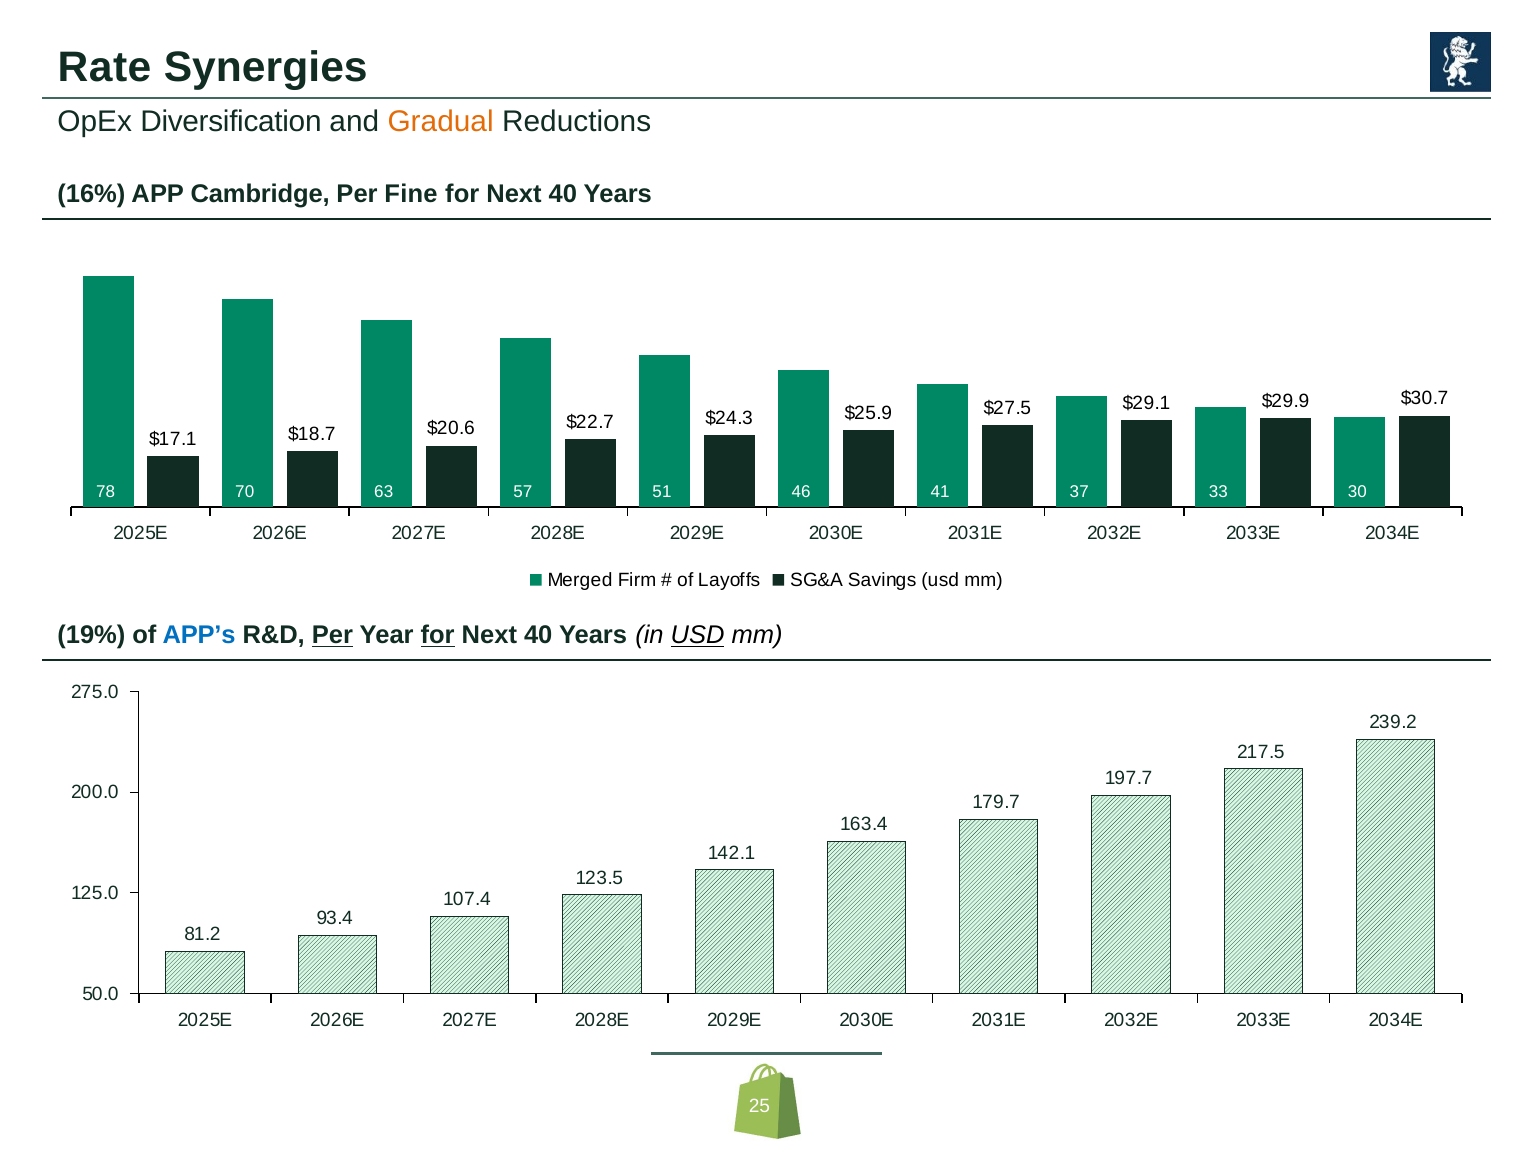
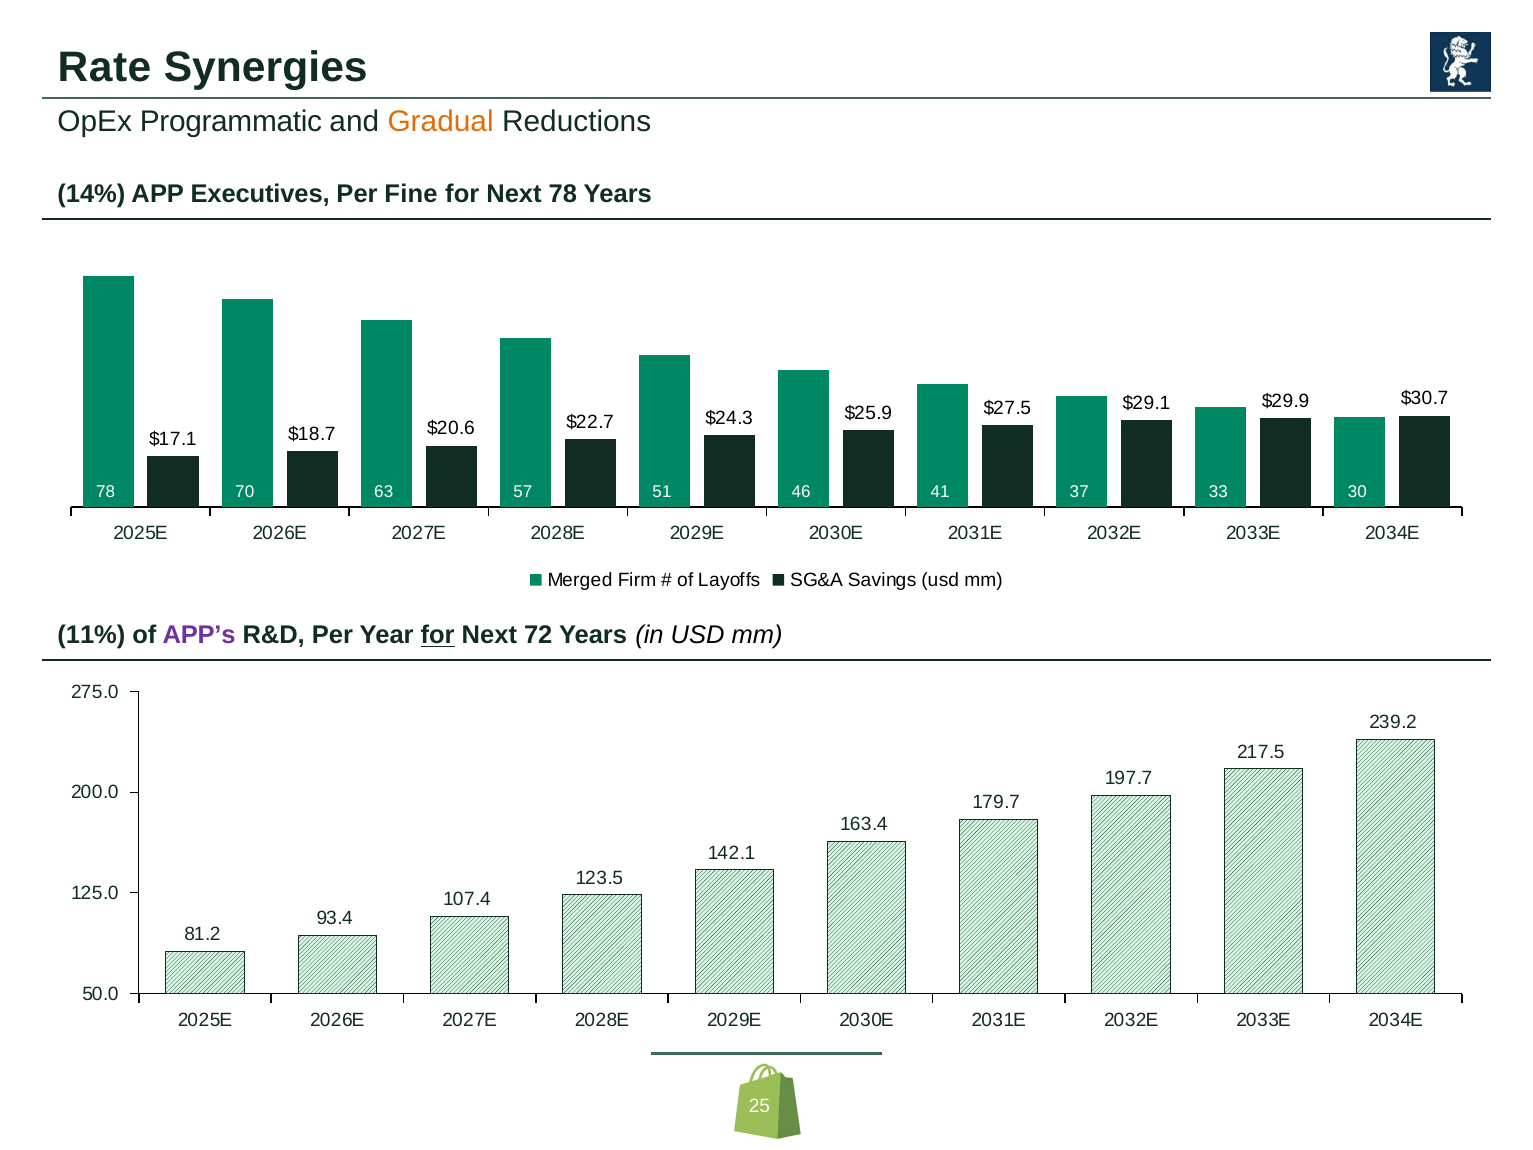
Diversification: Diversification -> Programmatic
16%: 16% -> 14%
Cambridge: Cambridge -> Executives
40 at (563, 194): 40 -> 78
19%: 19% -> 11%
APP’s colour: blue -> purple
Per at (333, 635) underline: present -> none
40 at (538, 635): 40 -> 72
USD at (698, 635) underline: present -> none
